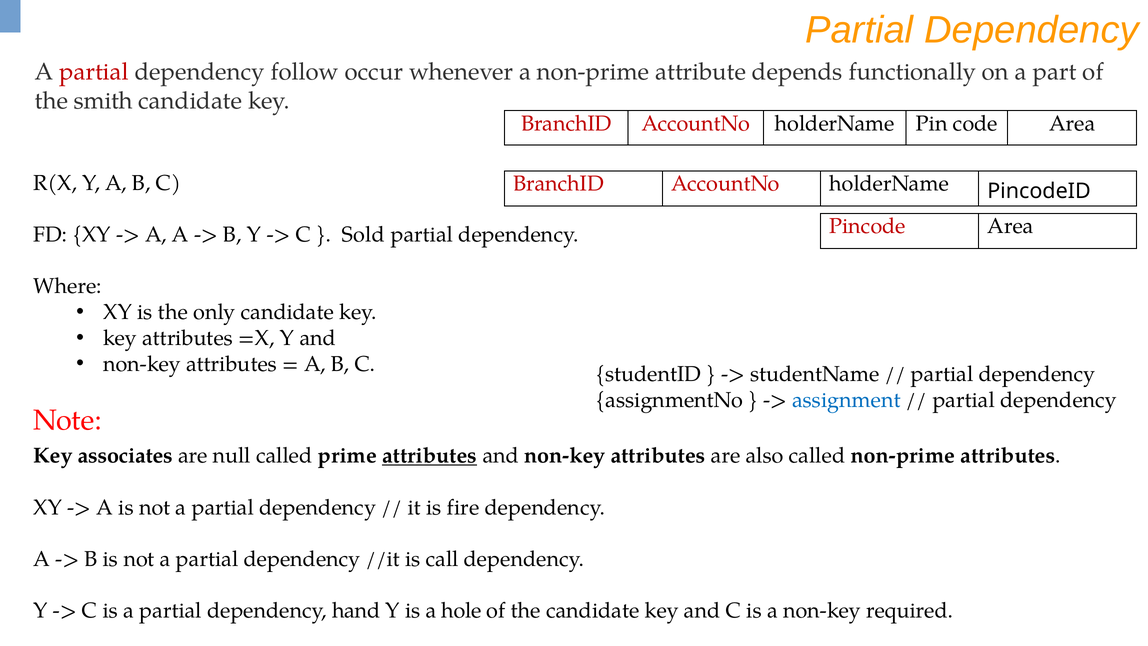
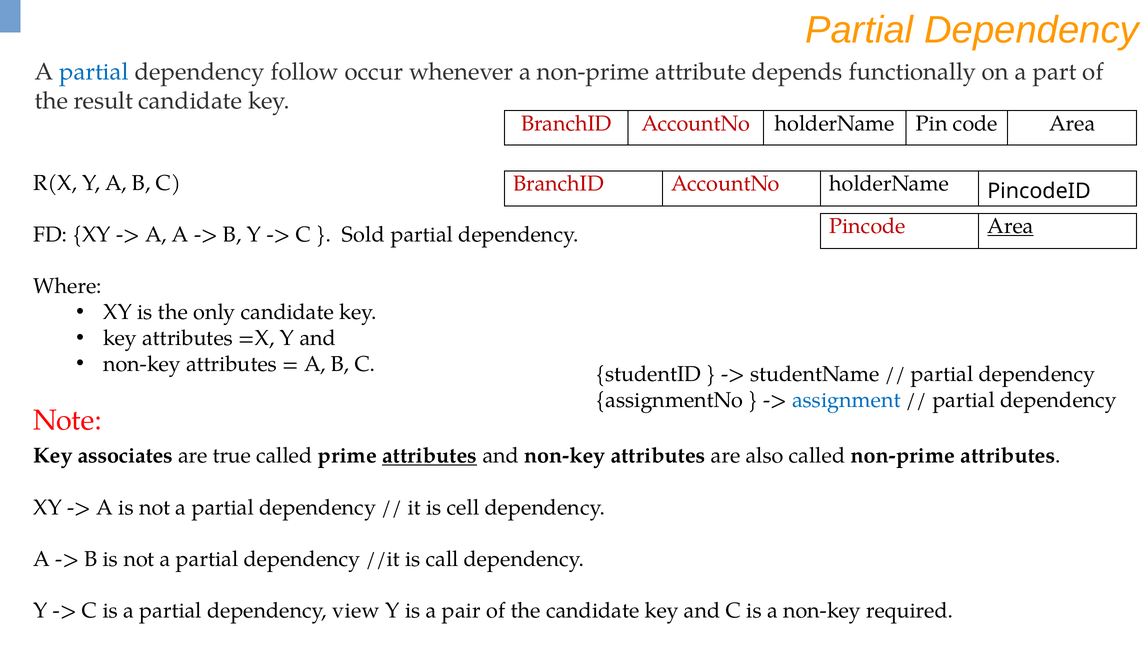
partial at (94, 72) colour: red -> blue
smith: smith -> result
Area at (1010, 226) underline: none -> present
null: null -> true
fire: fire -> cell
hand: hand -> view
hole: hole -> pair
